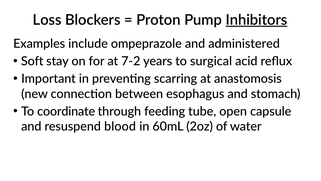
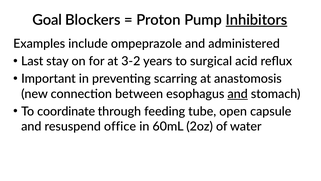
Loss: Loss -> Goal
Soft: Soft -> Last
7-2: 7-2 -> 3-2
and at (238, 94) underline: none -> present
blood: blood -> office
